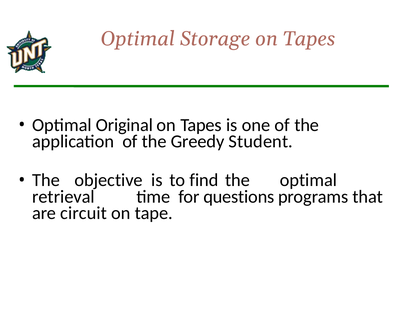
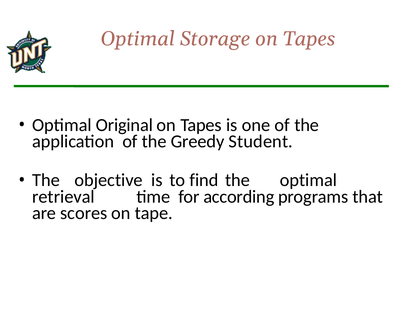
questions: questions -> according
circuit: circuit -> scores
